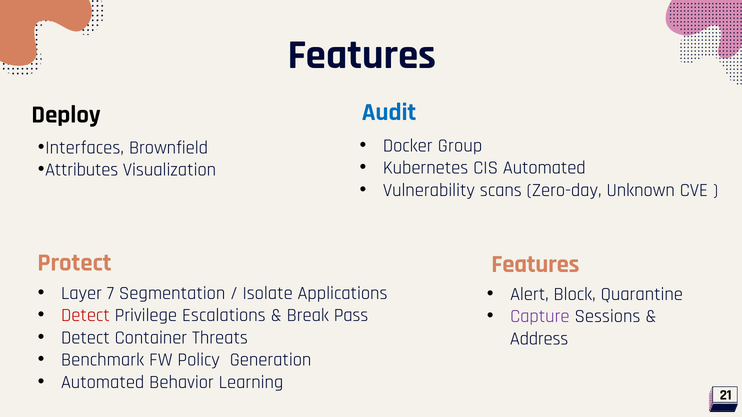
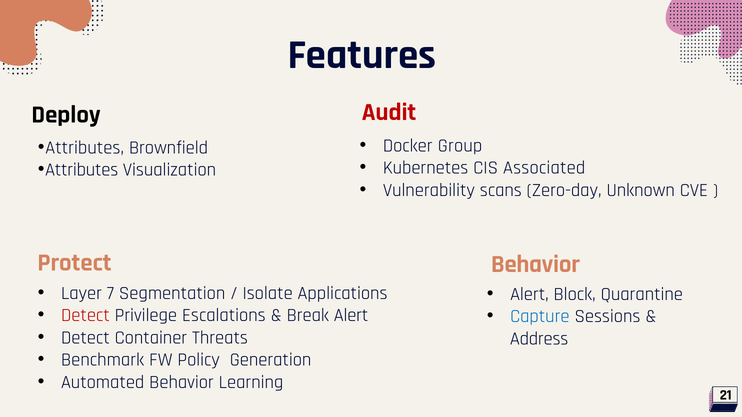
Audit colour: blue -> red
Interfaces at (85, 148): Interfaces -> Attributes
CIS Automated: Automated -> Associated
Protect Features: Features -> Behavior
Break Pass: Pass -> Alert
Capture colour: purple -> blue
